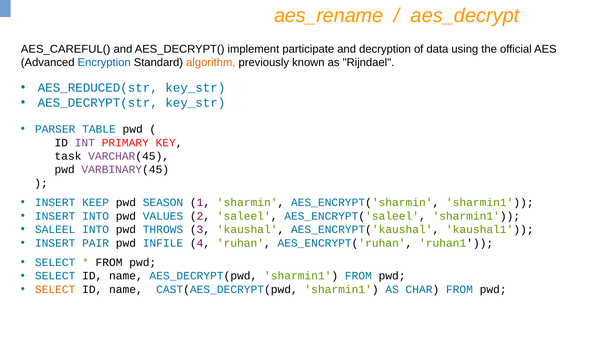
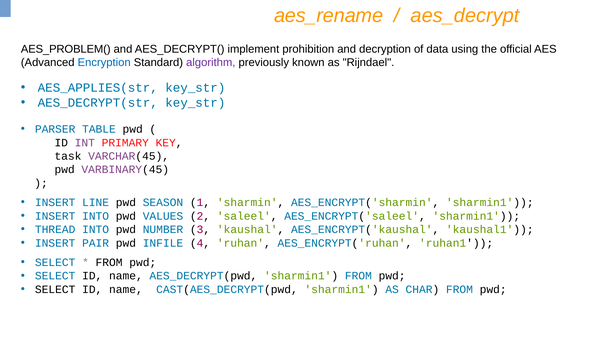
AES_CAREFUL(: AES_CAREFUL( -> AES_PROBLEM(
participate: participate -> prohibition
algorithm colour: orange -> purple
AES_REDUCED(str: AES_REDUCED(str -> AES_APPLIES(str
KEEP: KEEP -> LINE
SALEEL at (55, 229): SALEEL -> THREAD
THROWS: THROWS -> NUMBER
SELECT at (55, 289) colour: orange -> black
